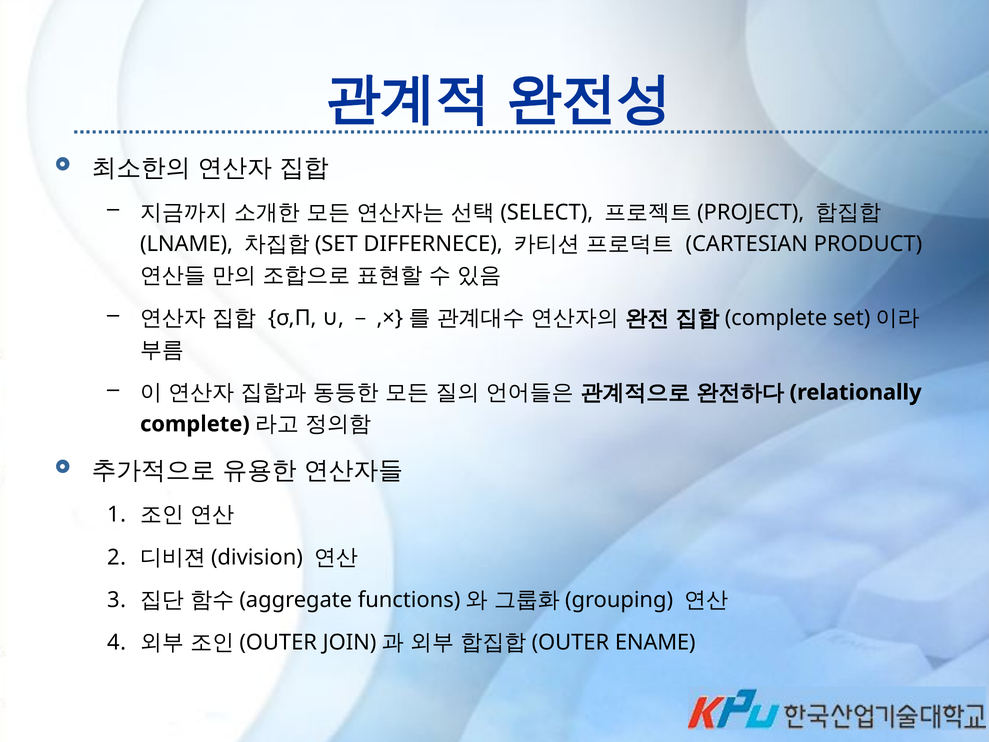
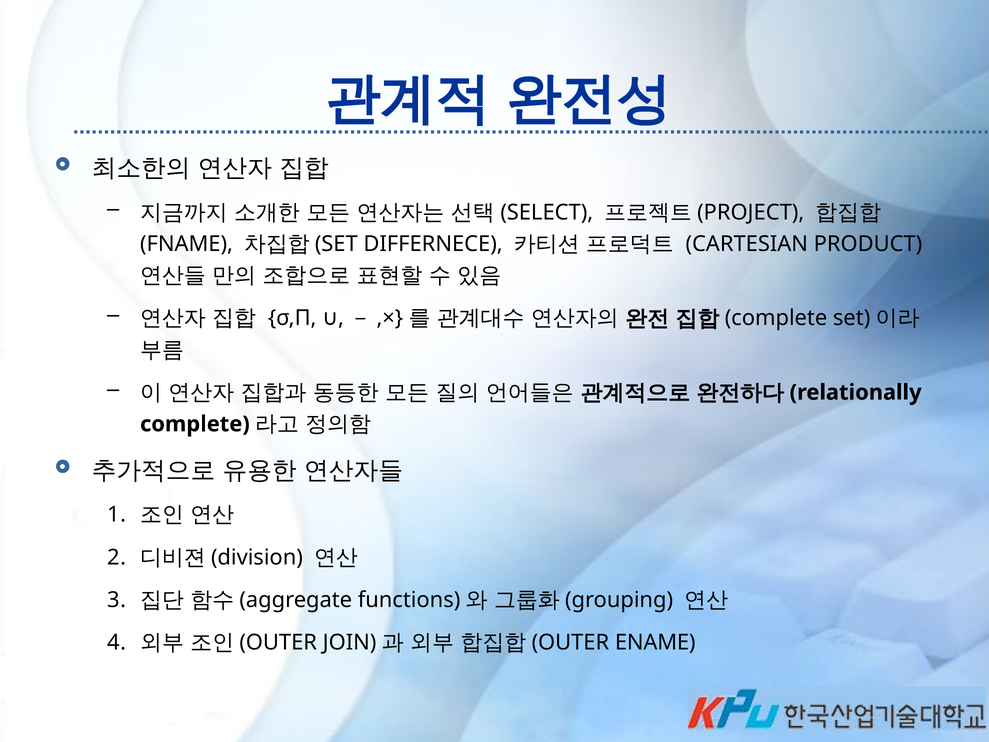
LNAME: LNAME -> FNAME
